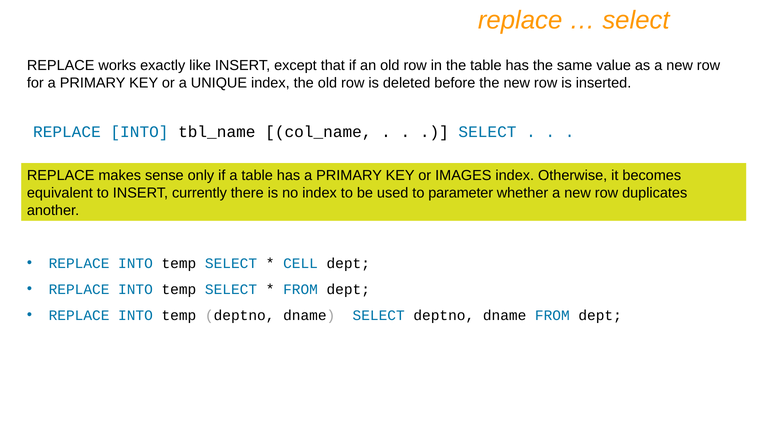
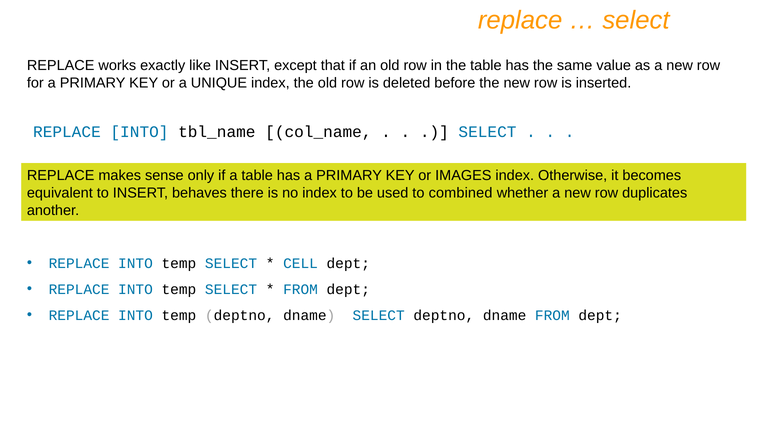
currently: currently -> behaves
parameter: parameter -> combined
